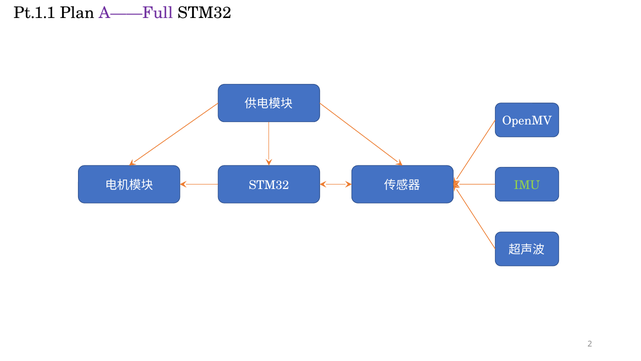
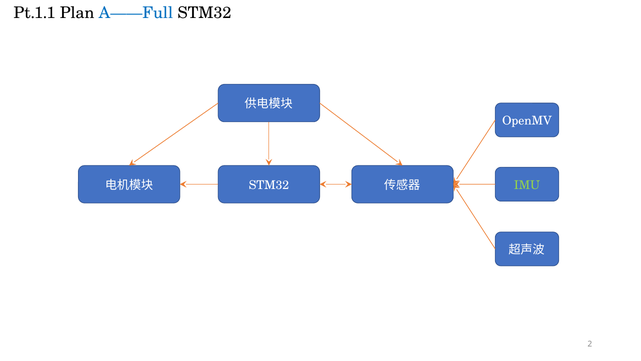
A——Full colour: purple -> blue
